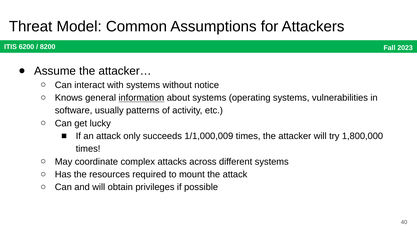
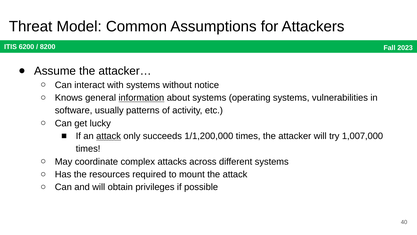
attack at (109, 136) underline: none -> present
1/1,000,009: 1/1,000,009 -> 1/1,200,000
1,800,000: 1,800,000 -> 1,007,000
